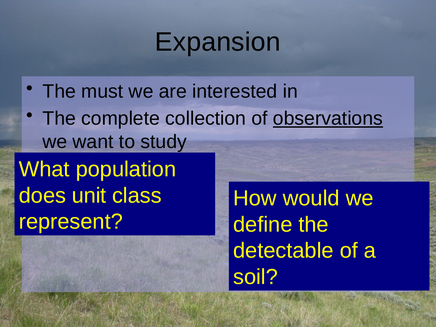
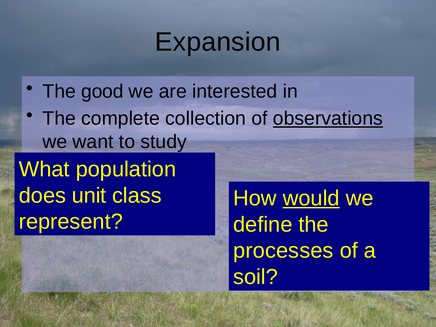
must: must -> good
would underline: none -> present
detectable: detectable -> processes
